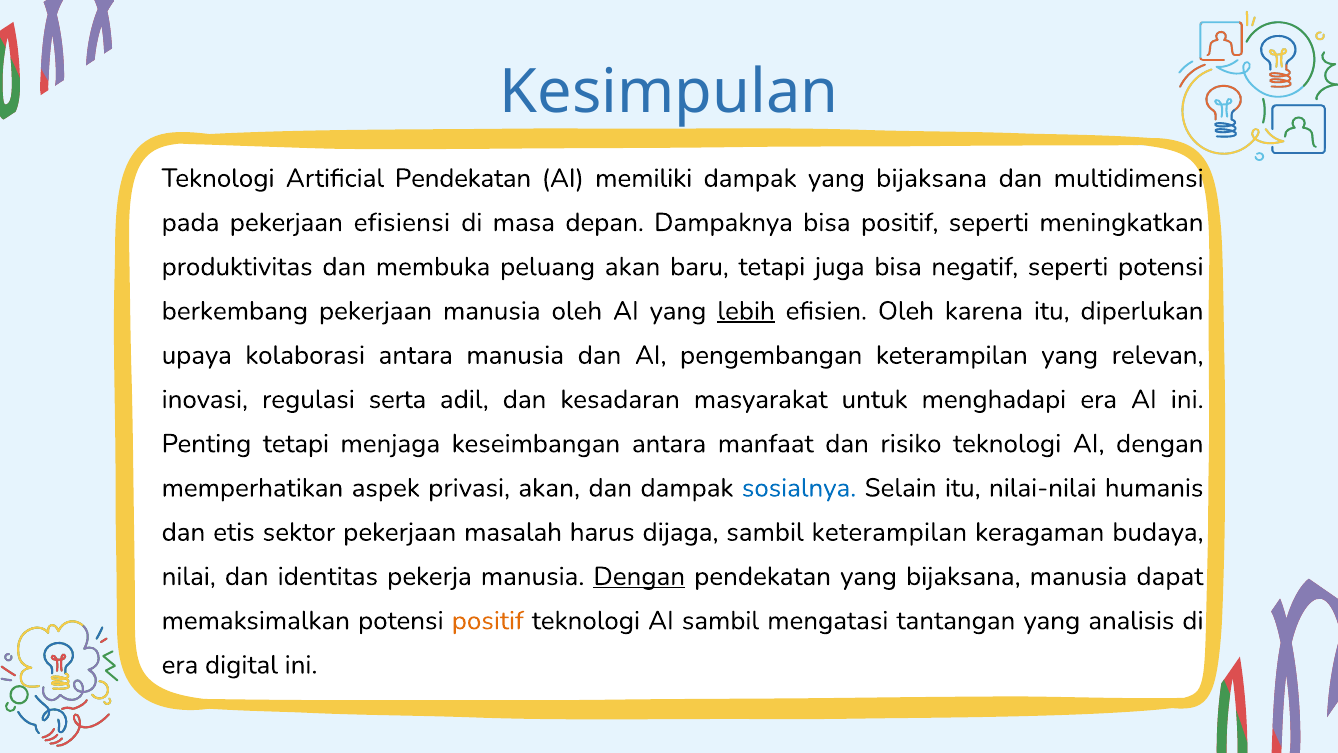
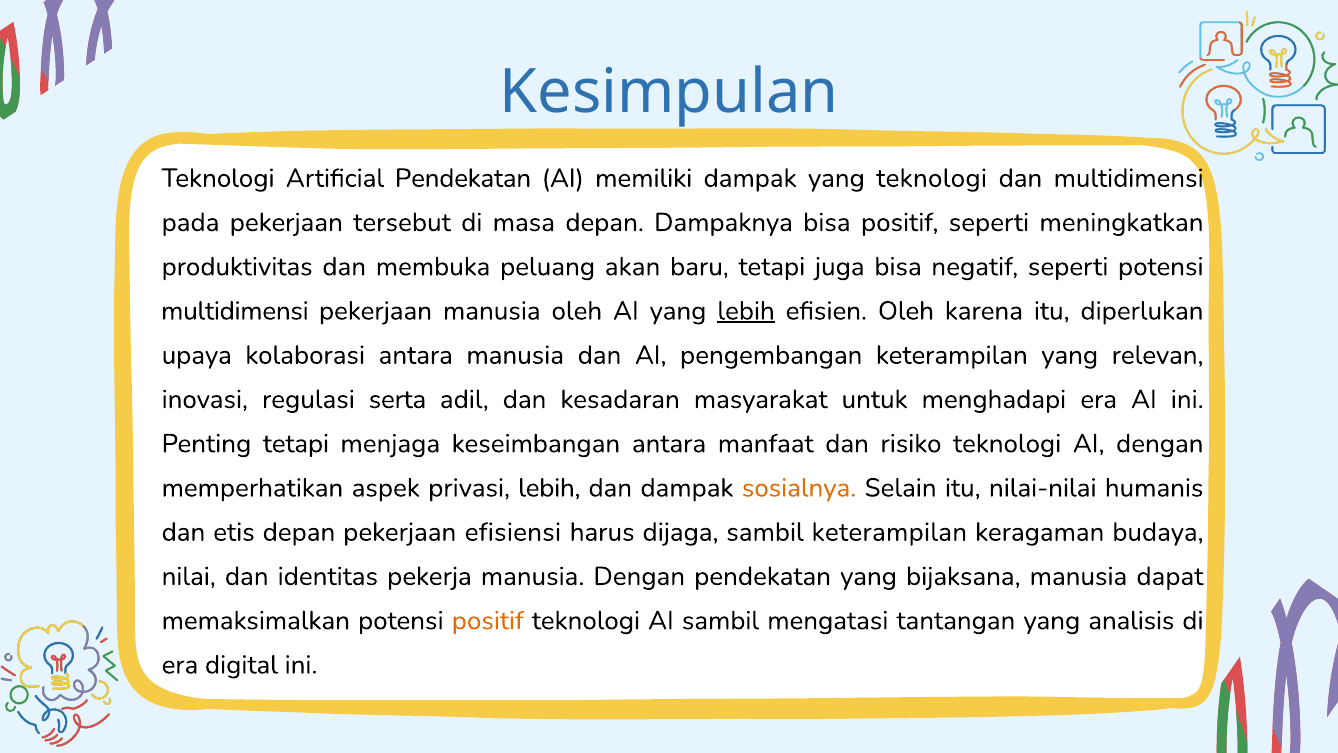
dampak yang bijaksana: bijaksana -> teknologi
efisiensi: efisiensi -> tersebut
berkembang at (235, 311): berkembang -> multidimensi
privasi akan: akan -> lebih
sosialnya colour: blue -> orange
etis sektor: sektor -> depan
masalah: masalah -> efisiensi
Dengan at (639, 576) underline: present -> none
